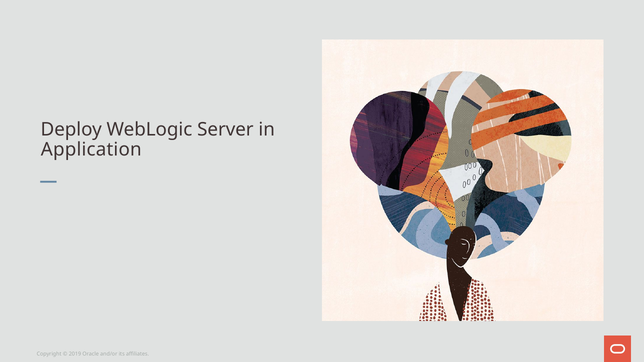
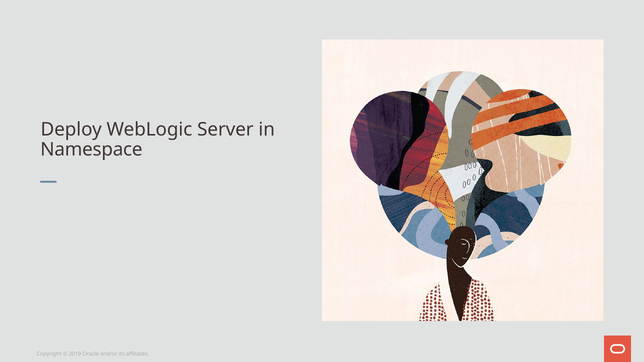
Application: Application -> Namespace
